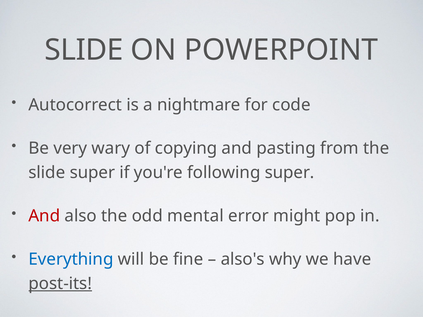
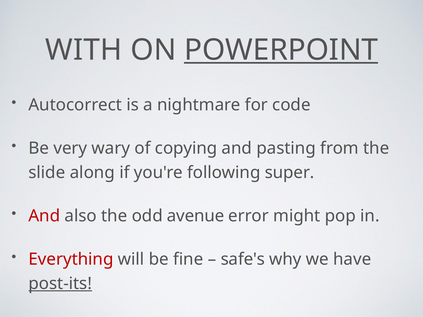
SLIDE at (84, 50): SLIDE -> WITH
POWERPOINT underline: none -> present
slide super: super -> along
mental: mental -> avenue
Everything colour: blue -> red
also's: also's -> safe's
